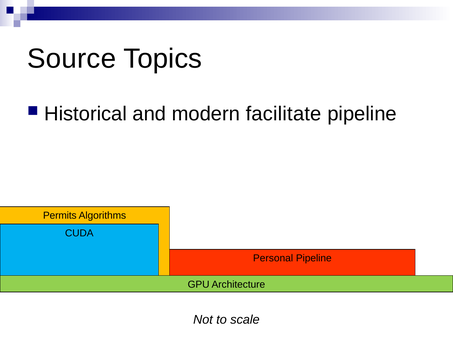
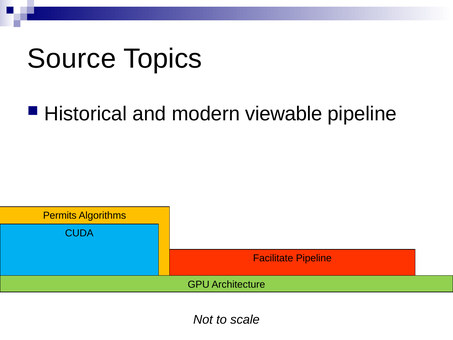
facilitate: facilitate -> viewable
Personal: Personal -> Facilitate
